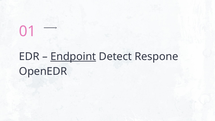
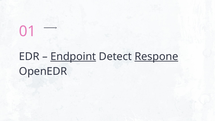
Respone underline: none -> present
